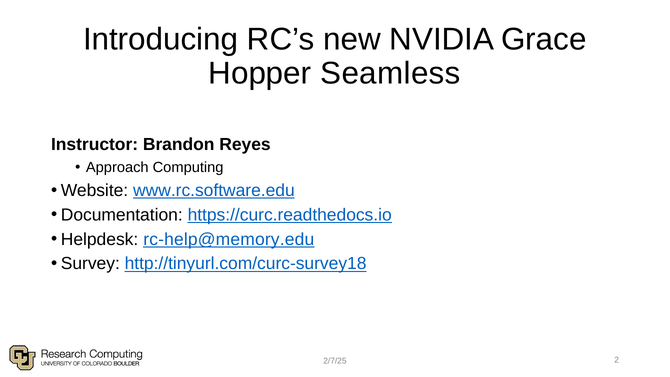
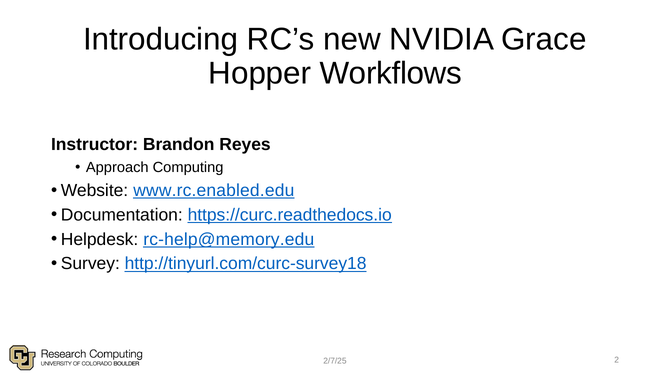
Seamless: Seamless -> Workflows
www.rc.software.edu: www.rc.software.edu -> www.rc.enabled.edu
